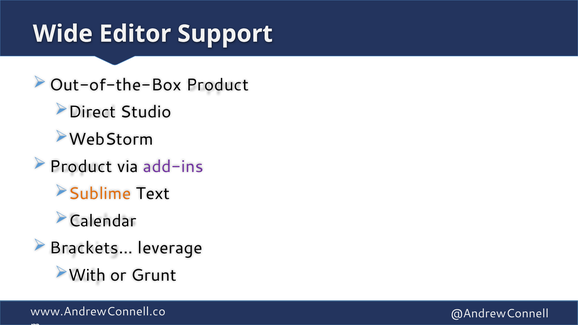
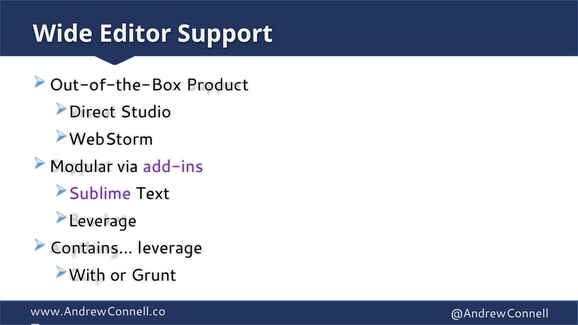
Product at (81, 167): Product -> Modular
Sublime colour: orange -> purple
Calendar at (102, 221): Calendar -> Leverage
Brackets…: Brackets… -> Contains…
